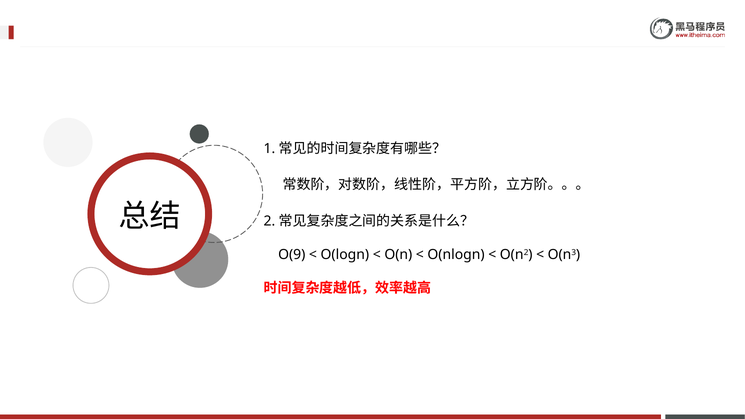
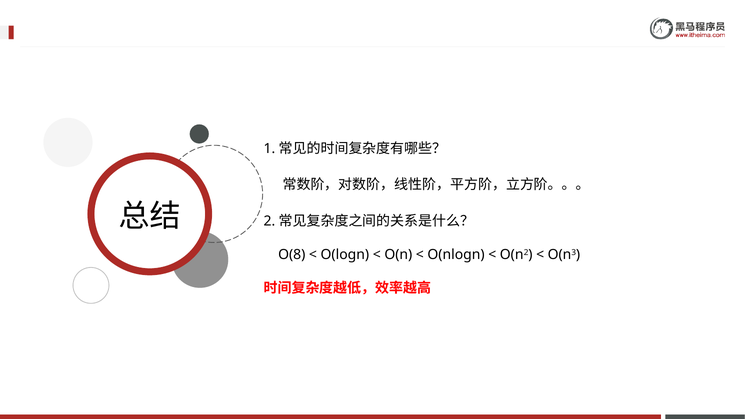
O(9: O(9 -> O(8
